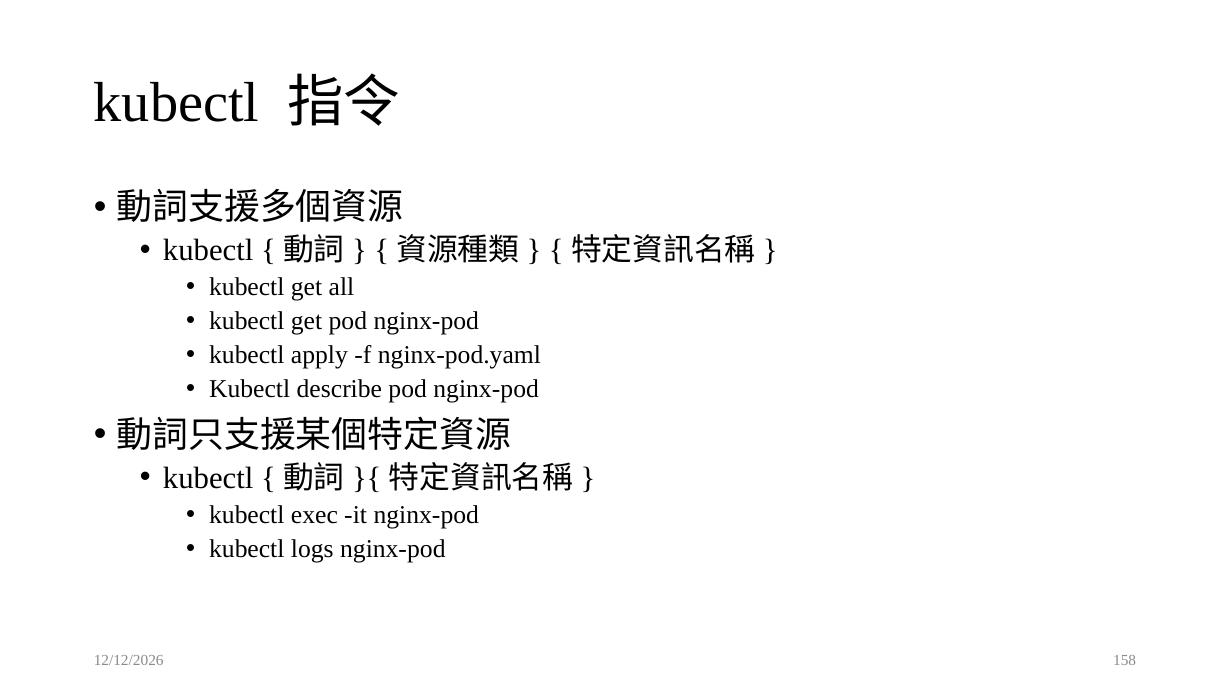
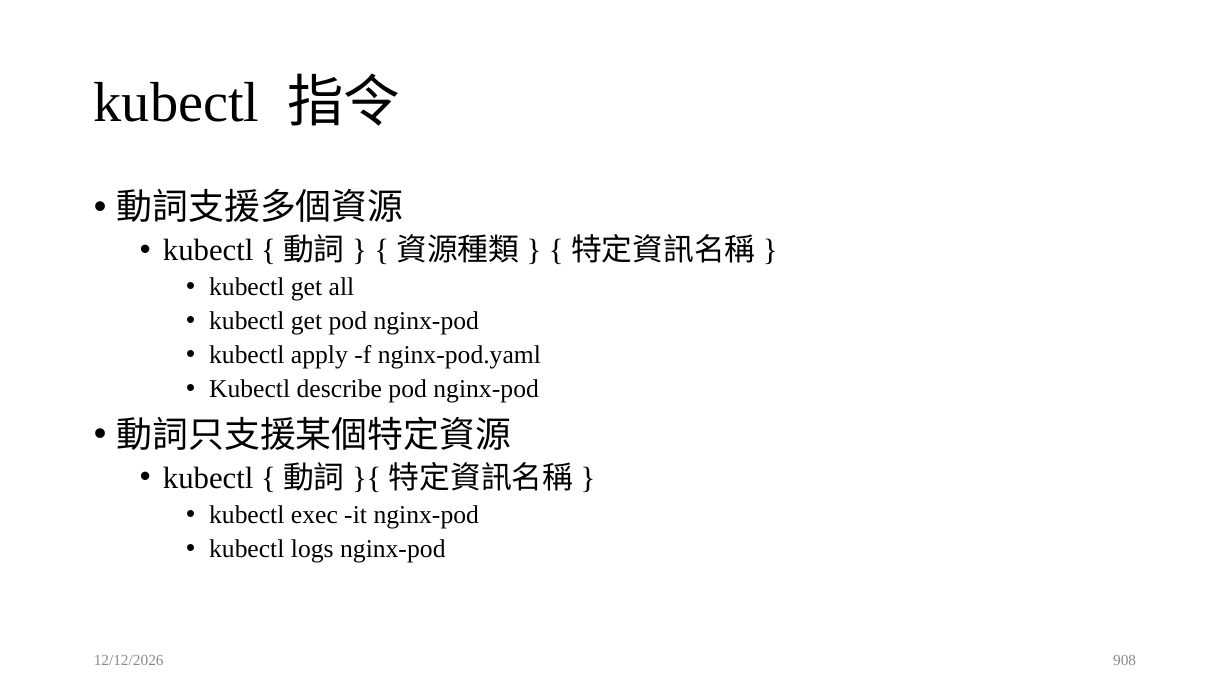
158: 158 -> 908
